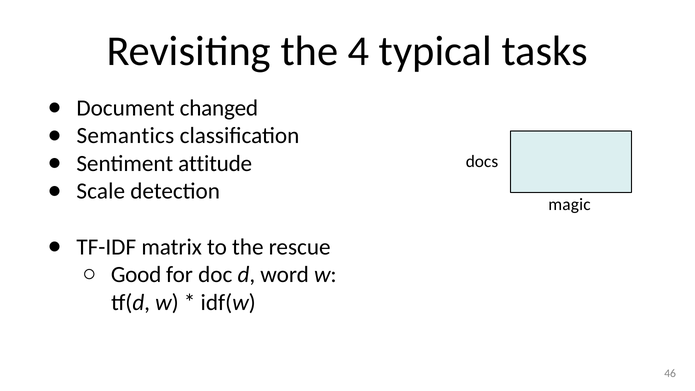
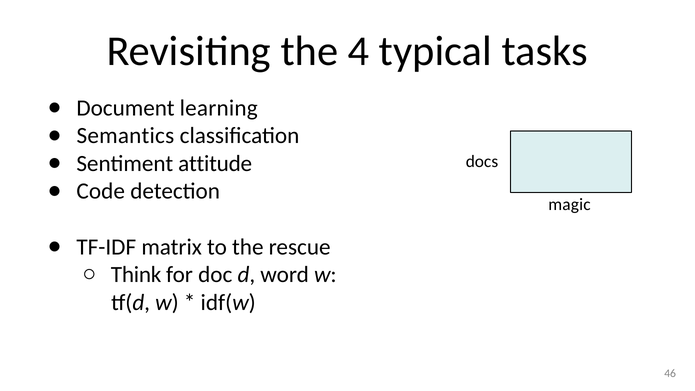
changed: changed -> learning
Scale: Scale -> Code
Good: Good -> Think
